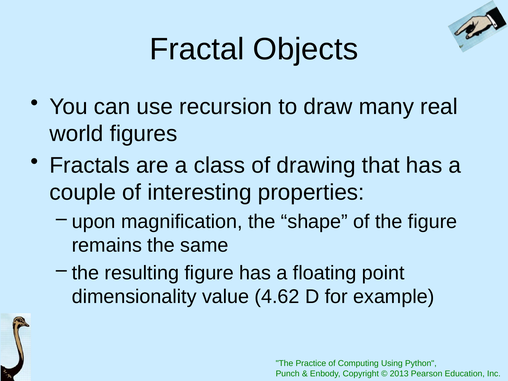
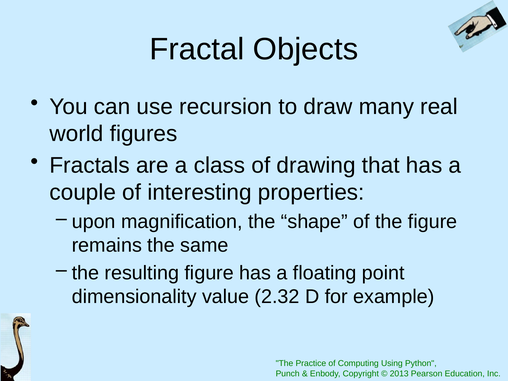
4.62: 4.62 -> 2.32
